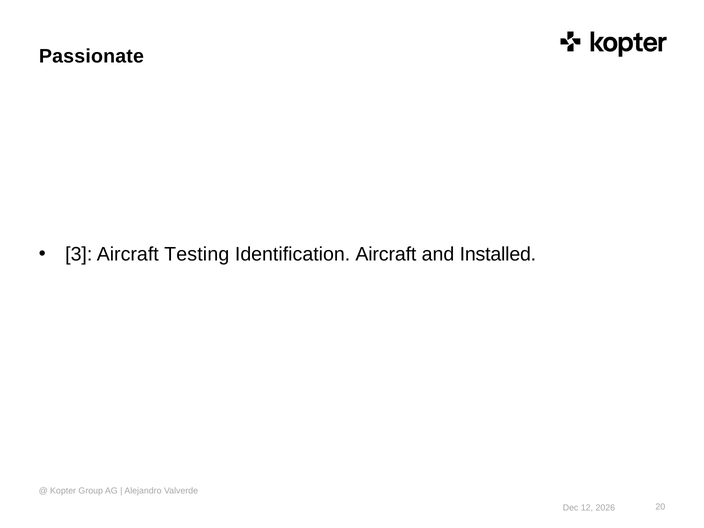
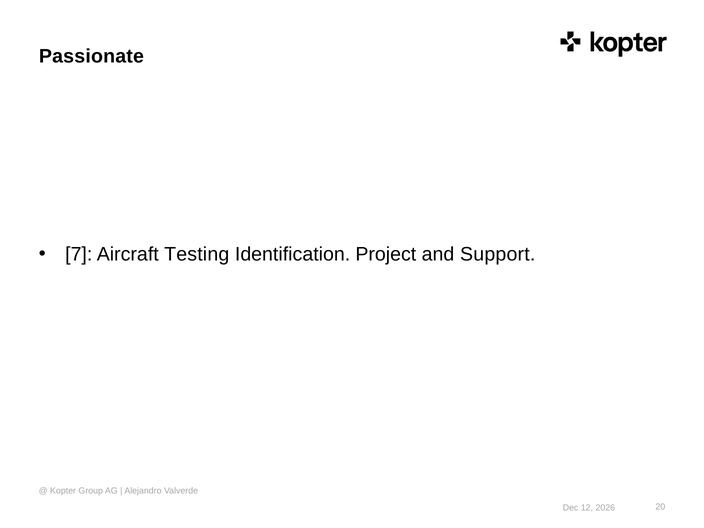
3: 3 -> 7
Identification Aircraft: Aircraft -> Project
Installed: Installed -> Support
